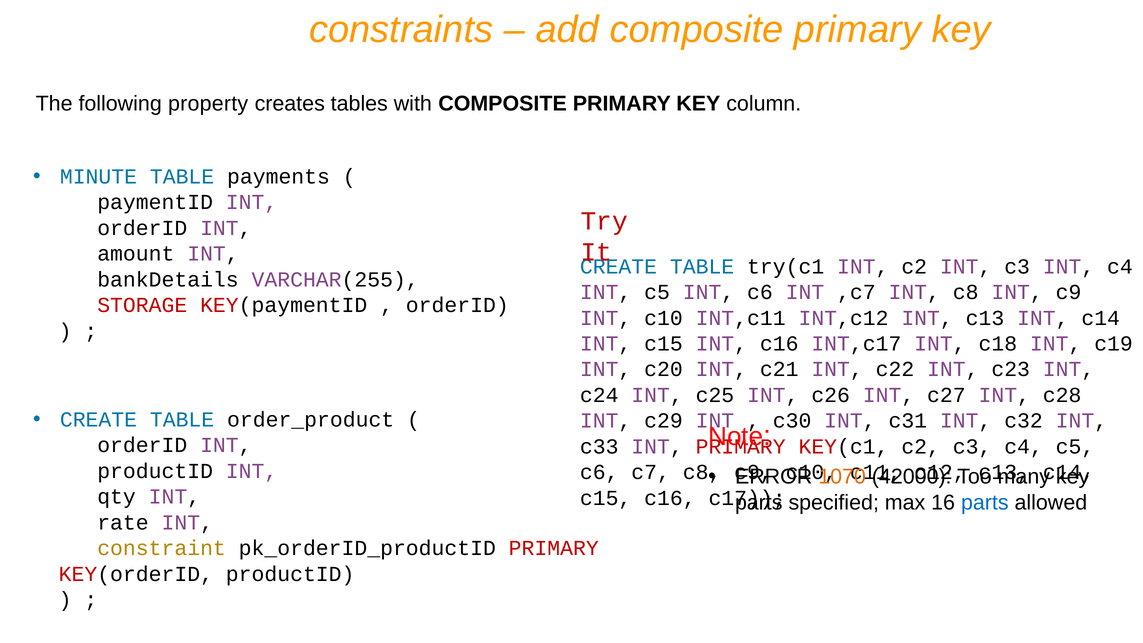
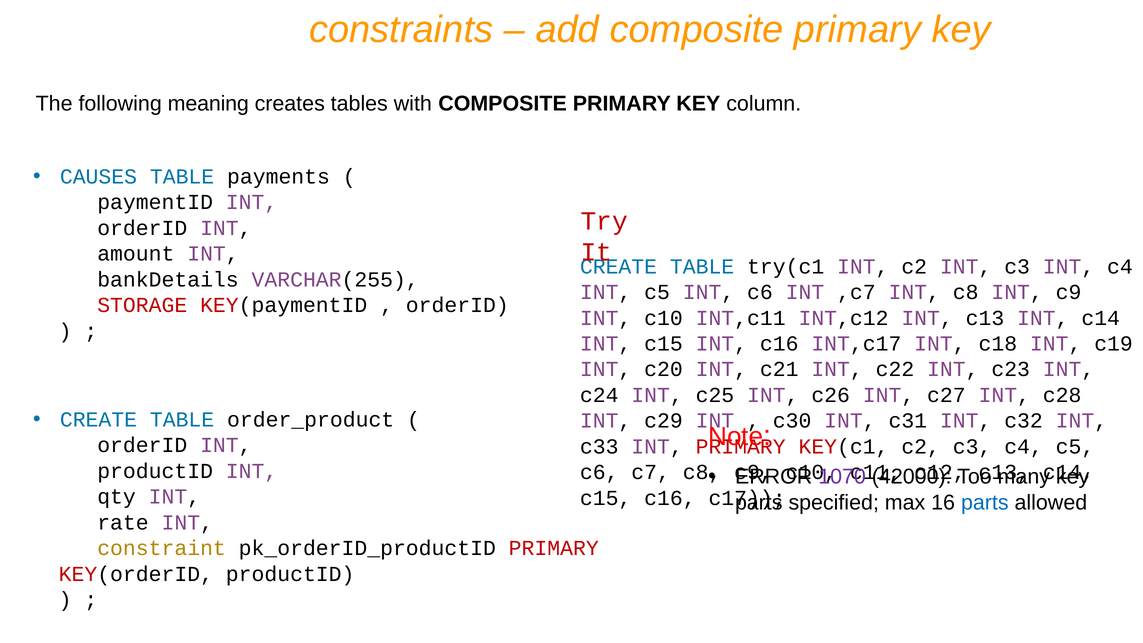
property: property -> meaning
MINUTE: MINUTE -> CAUSES
1070 colour: orange -> purple
